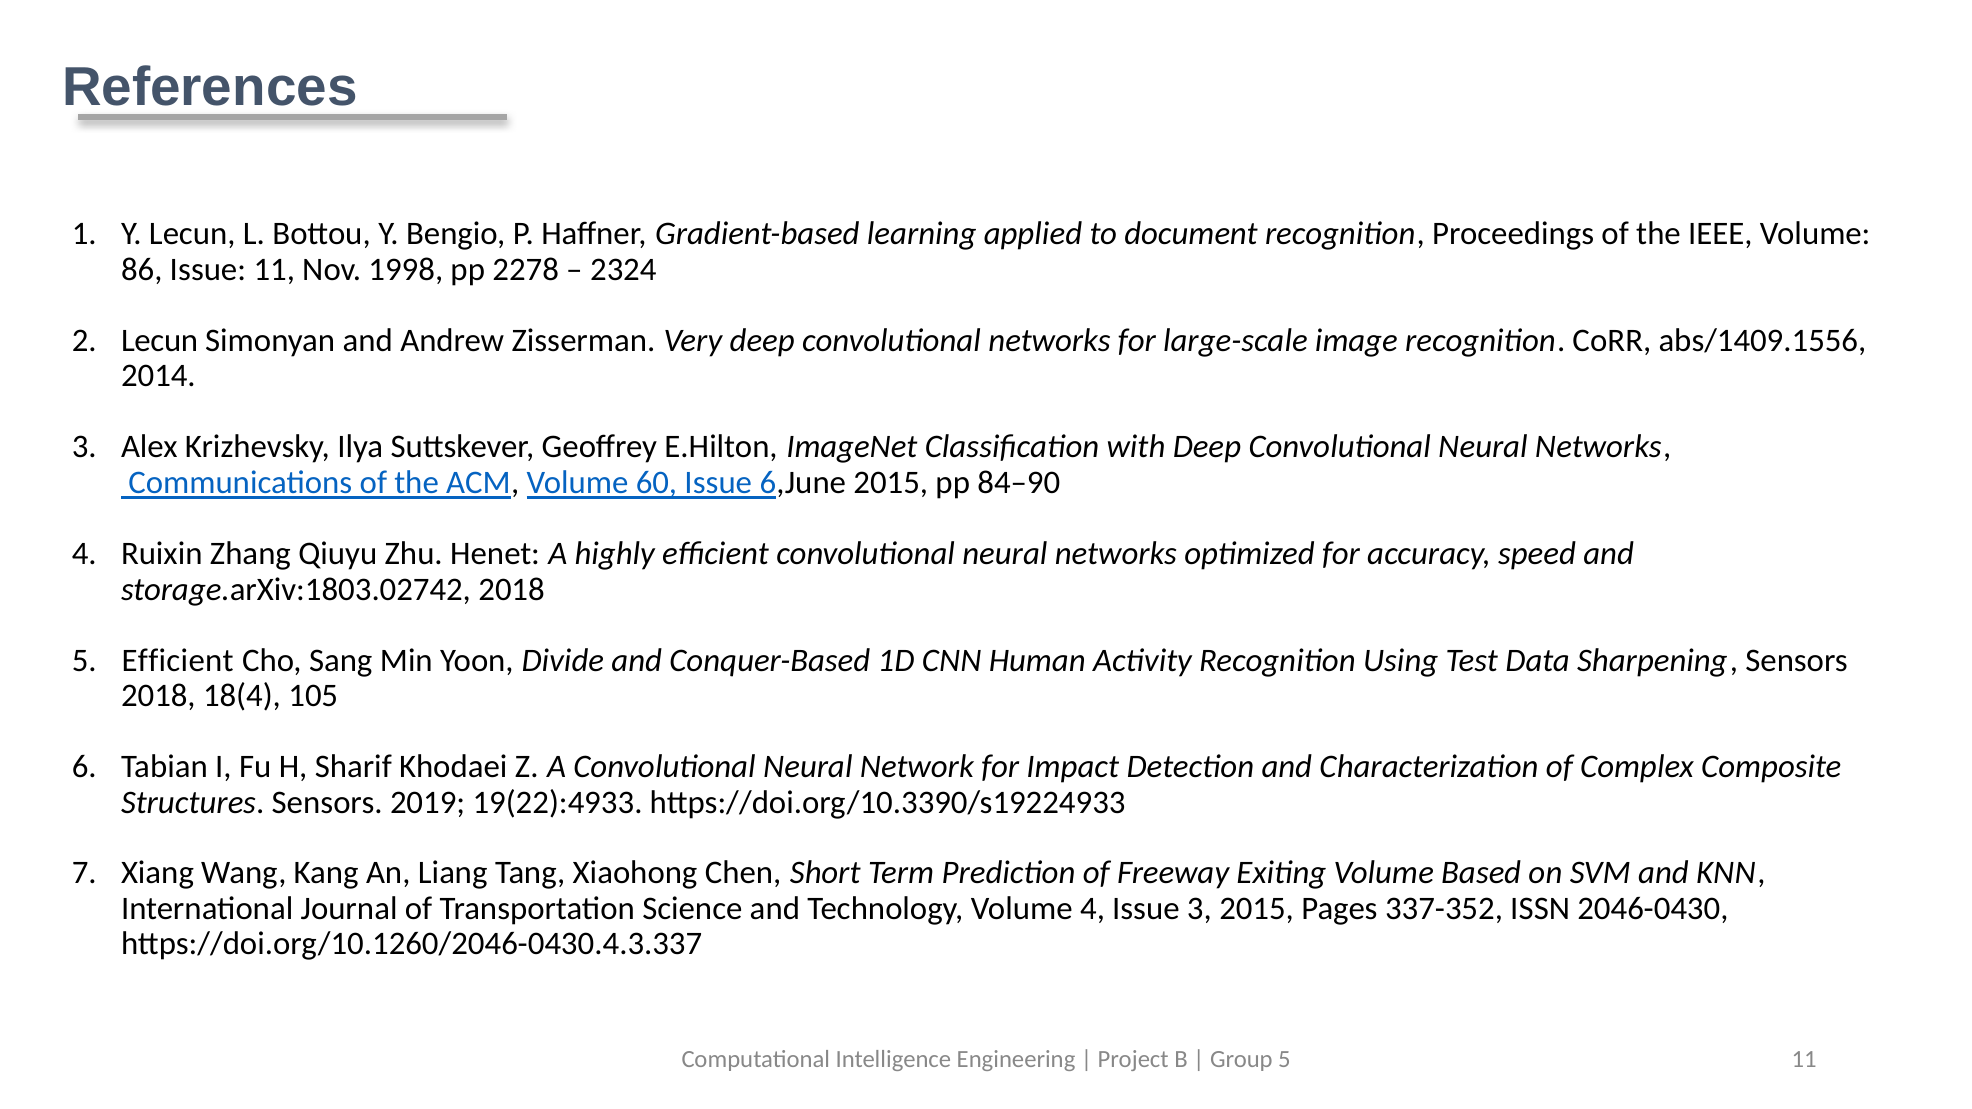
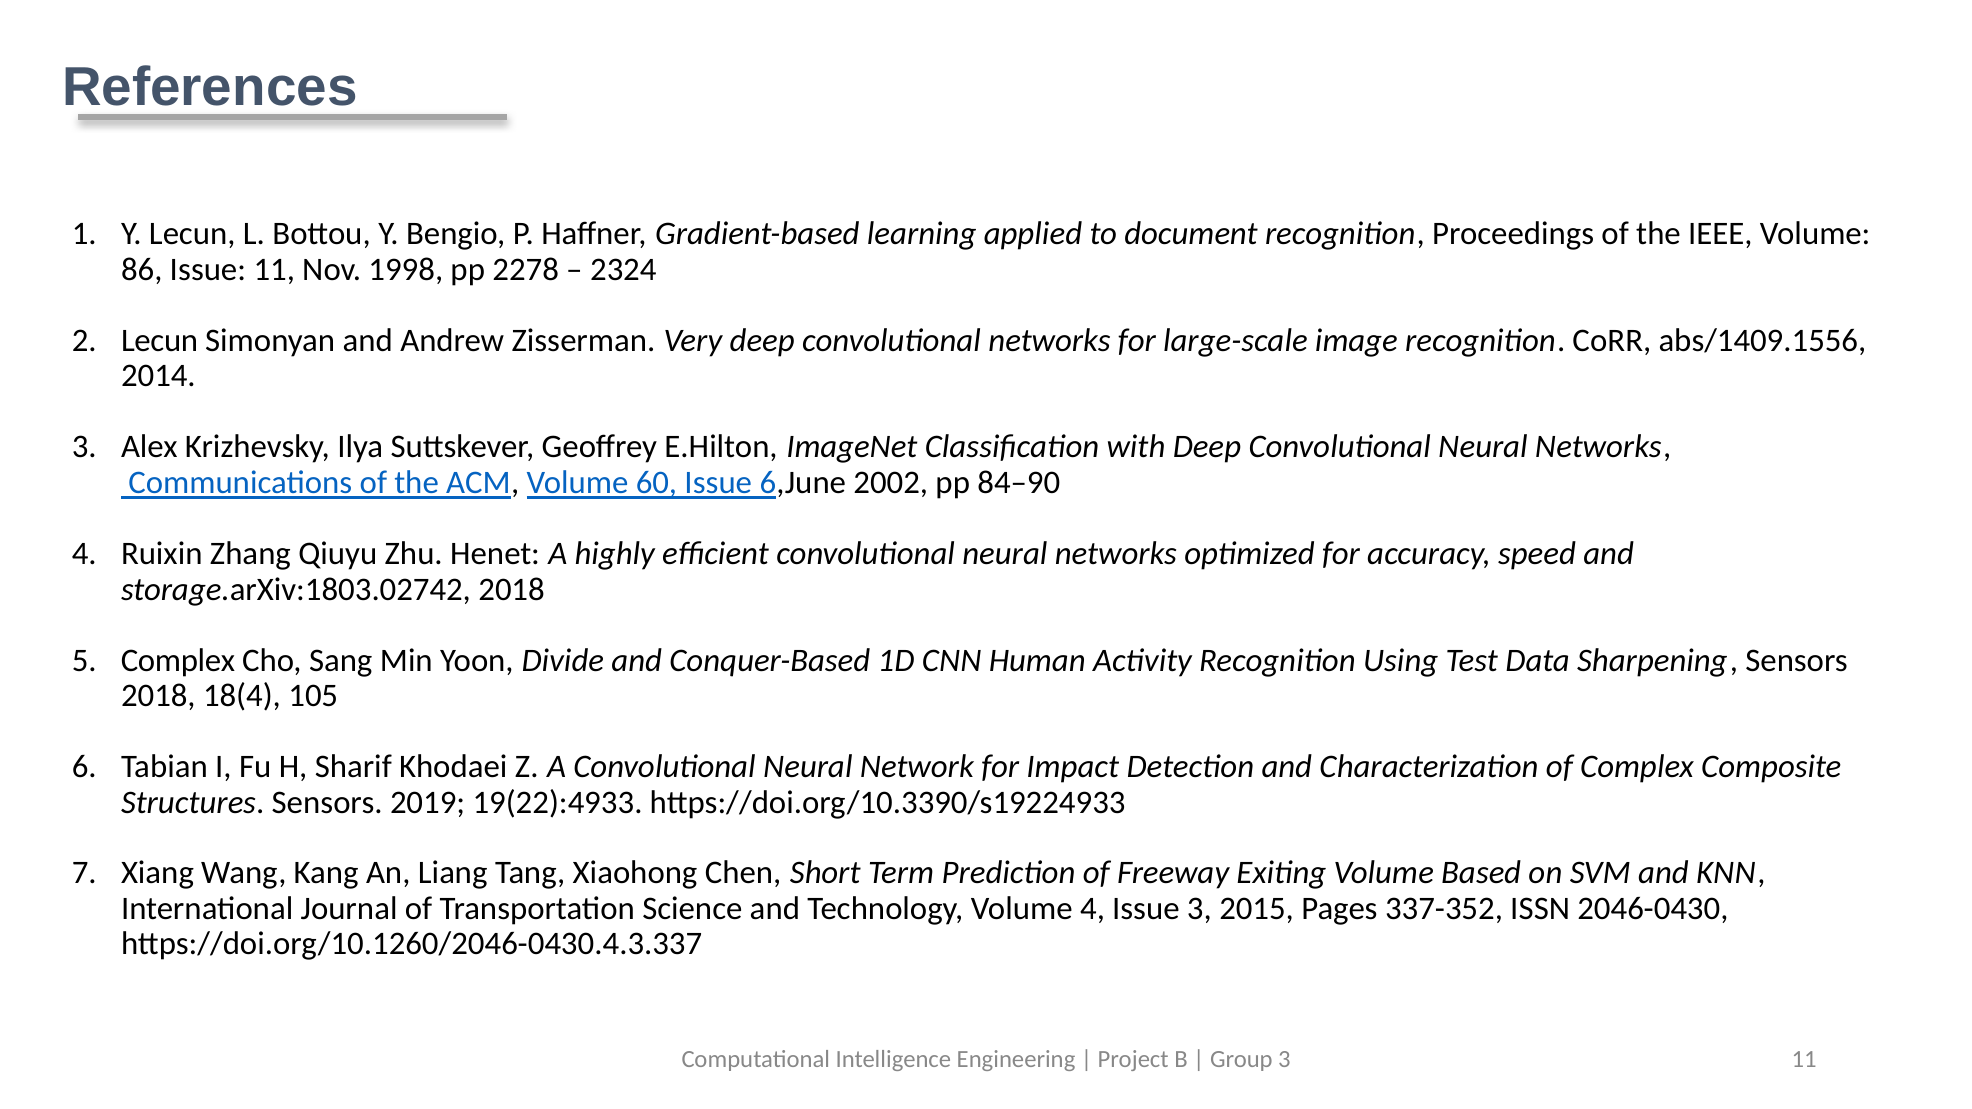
6,June 2015: 2015 -> 2002
Efficient at (178, 660): Efficient -> Complex
Group 5: 5 -> 3
